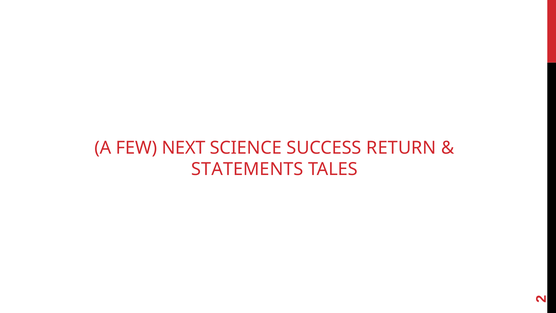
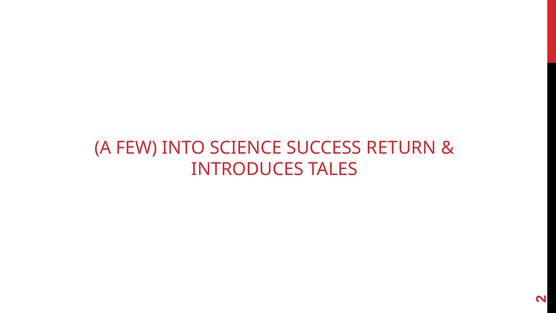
NEXT: NEXT -> INTO
STATEMENTS: STATEMENTS -> INTRODUCES
